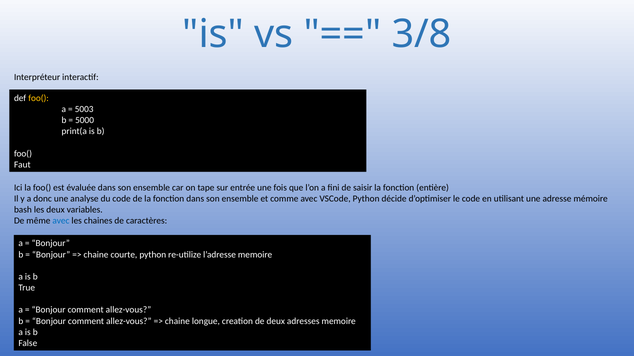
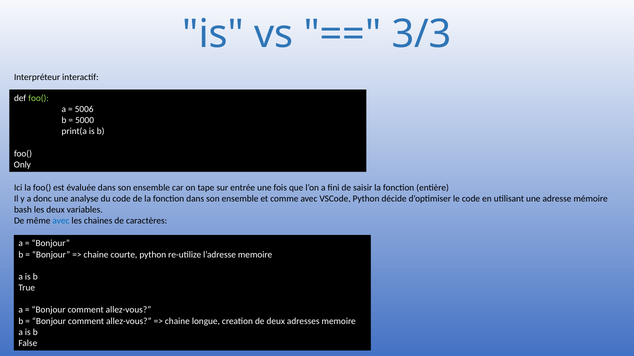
3/8: 3/8 -> 3/3
foo( at (39, 98) colour: yellow -> light green
5003: 5003 -> 5006
Faut: Faut -> Only
